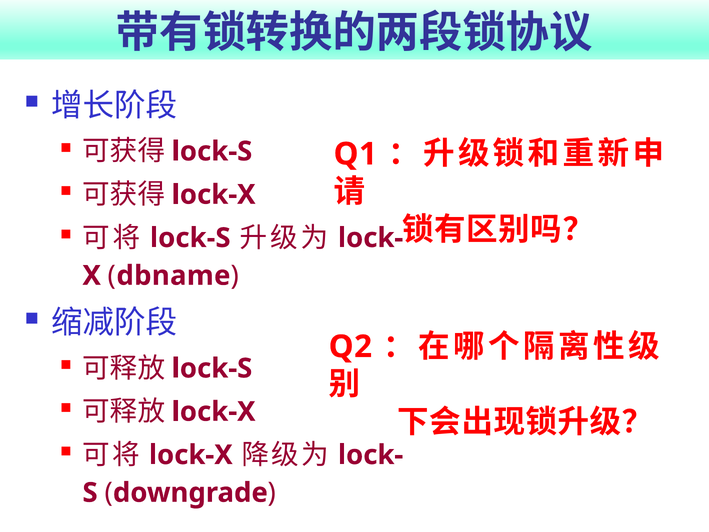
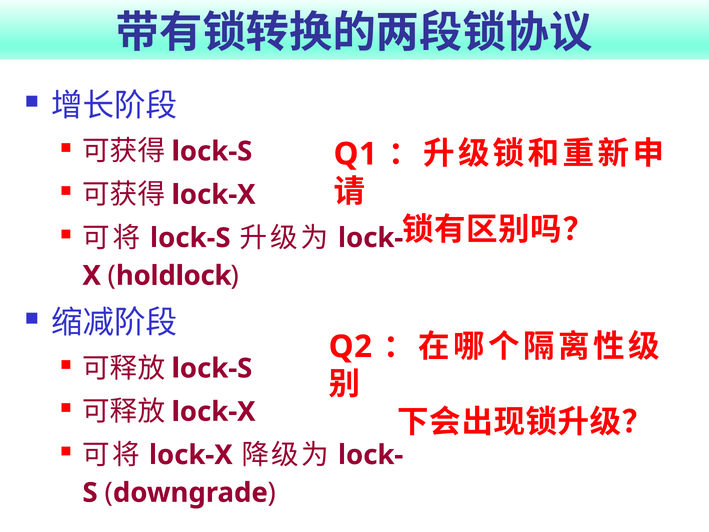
dbname: dbname -> holdlock
